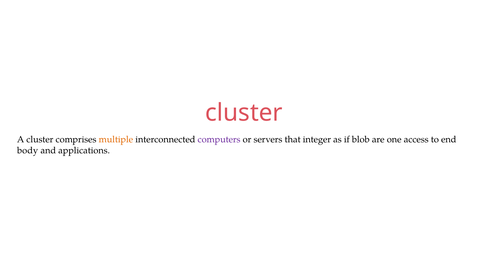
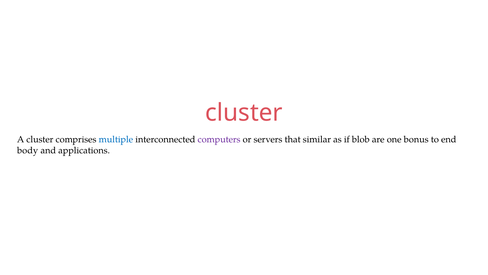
multiple colour: orange -> blue
integer: integer -> similar
access: access -> bonus
